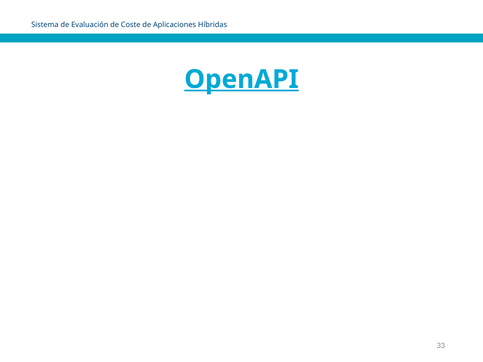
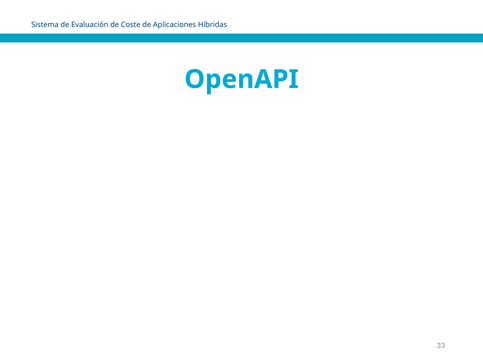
OpenAPI underline: present -> none
